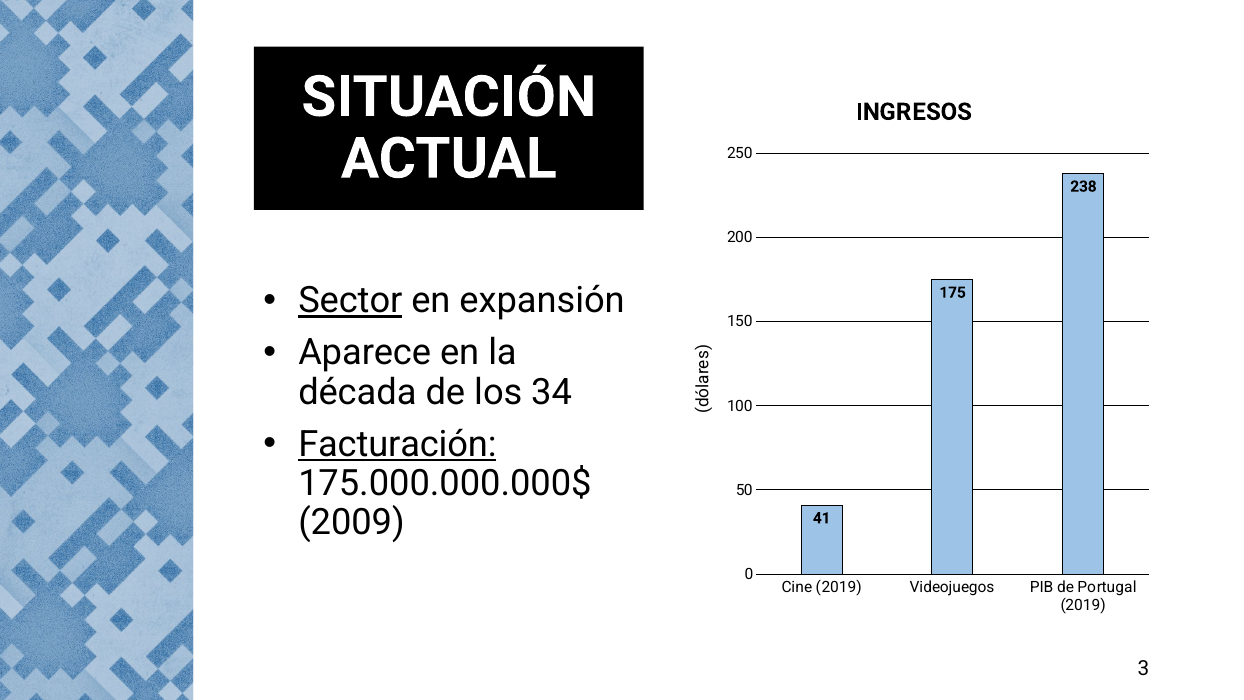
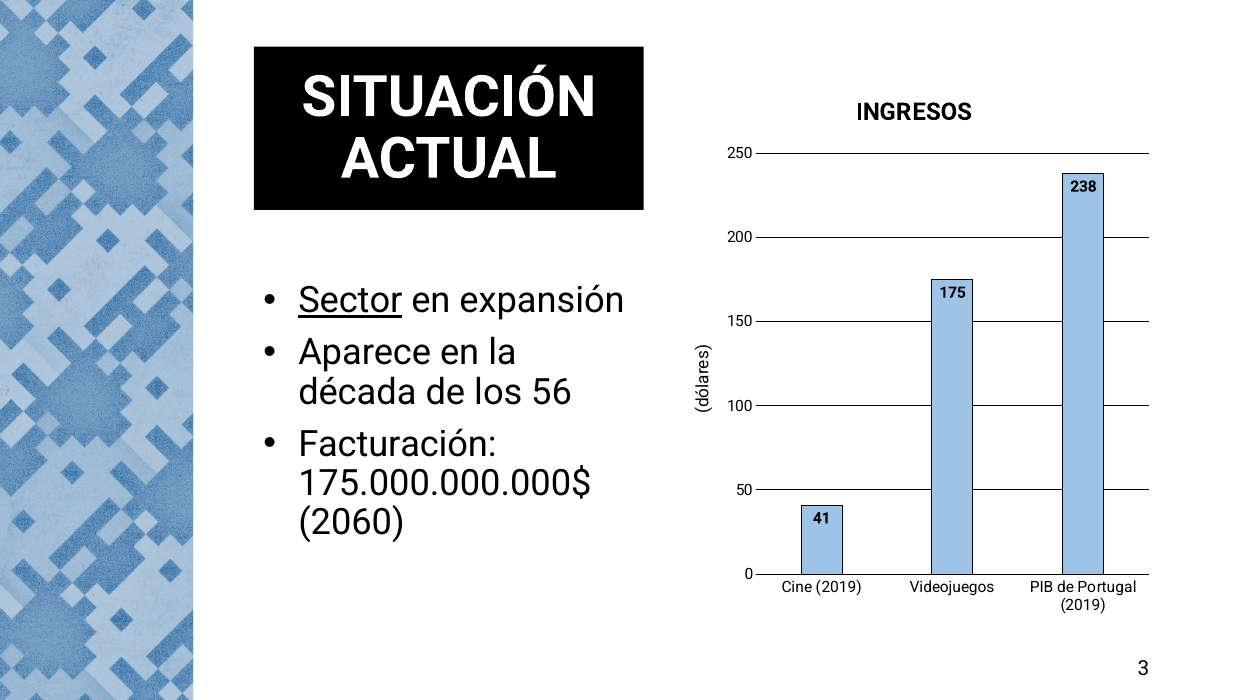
34: 34 -> 56
Facturación underline: present -> none
2009: 2009 -> 2060
